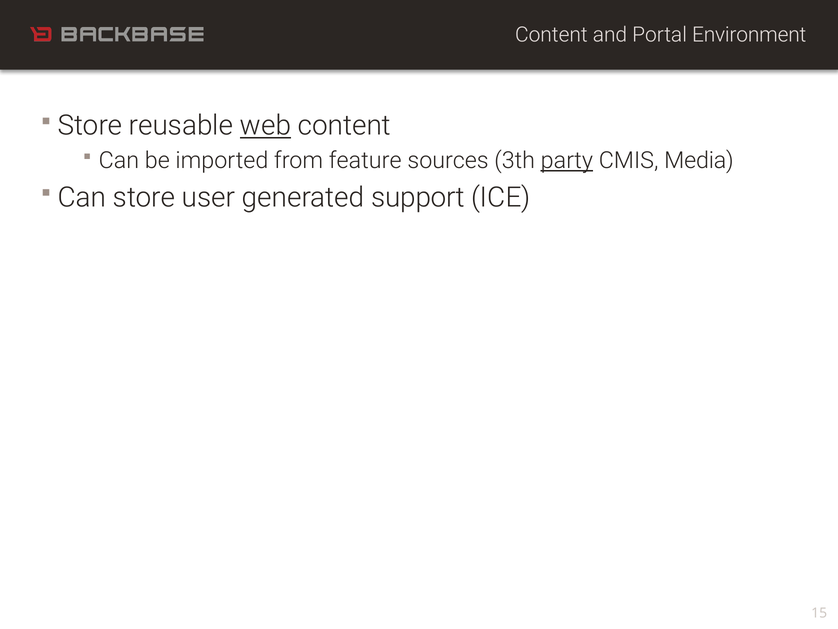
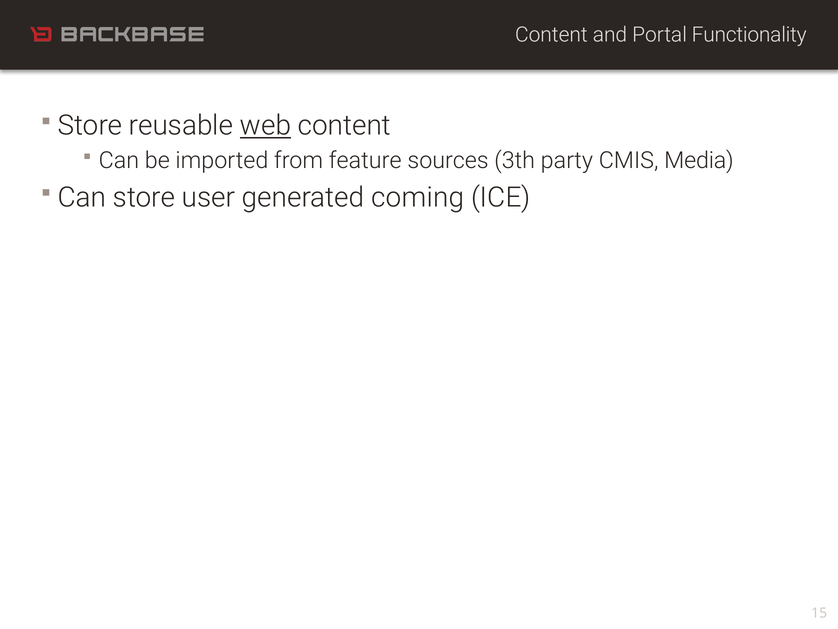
Environment: Environment -> Functionality
party underline: present -> none
support: support -> coming
